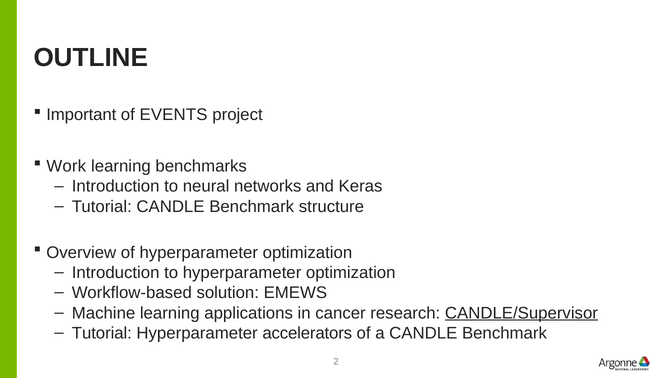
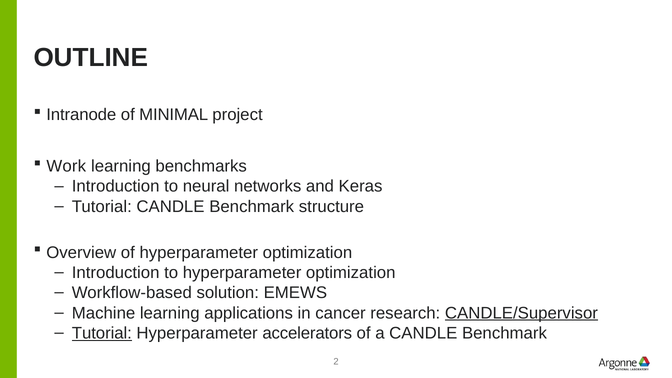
Important: Important -> Intranode
EVENTS: EVENTS -> MINIMAL
Tutorial at (102, 333) underline: none -> present
